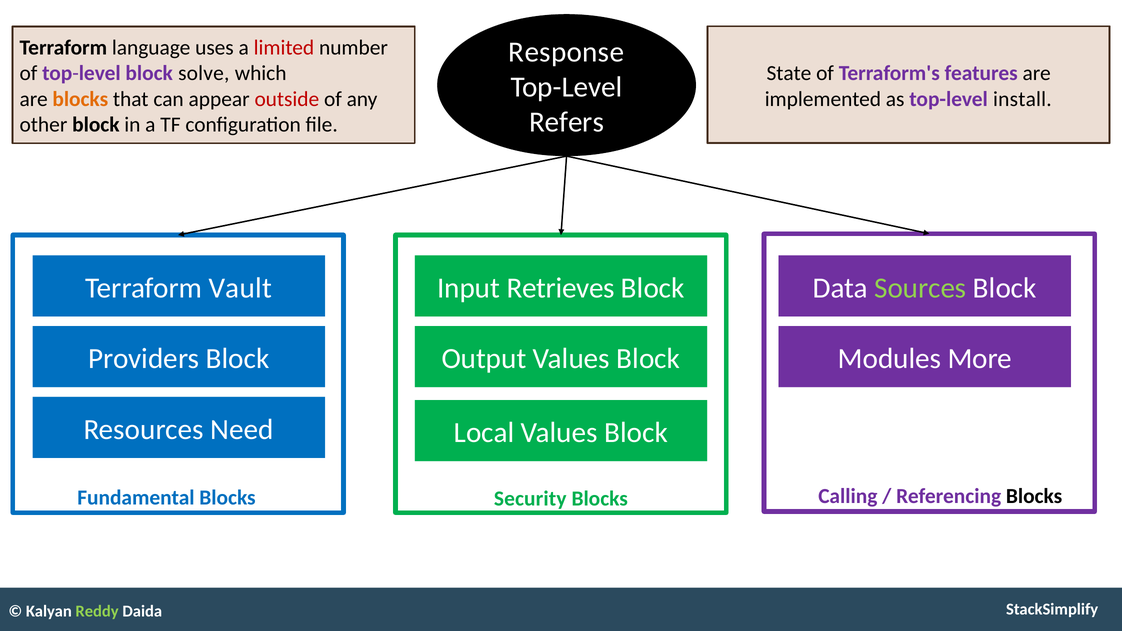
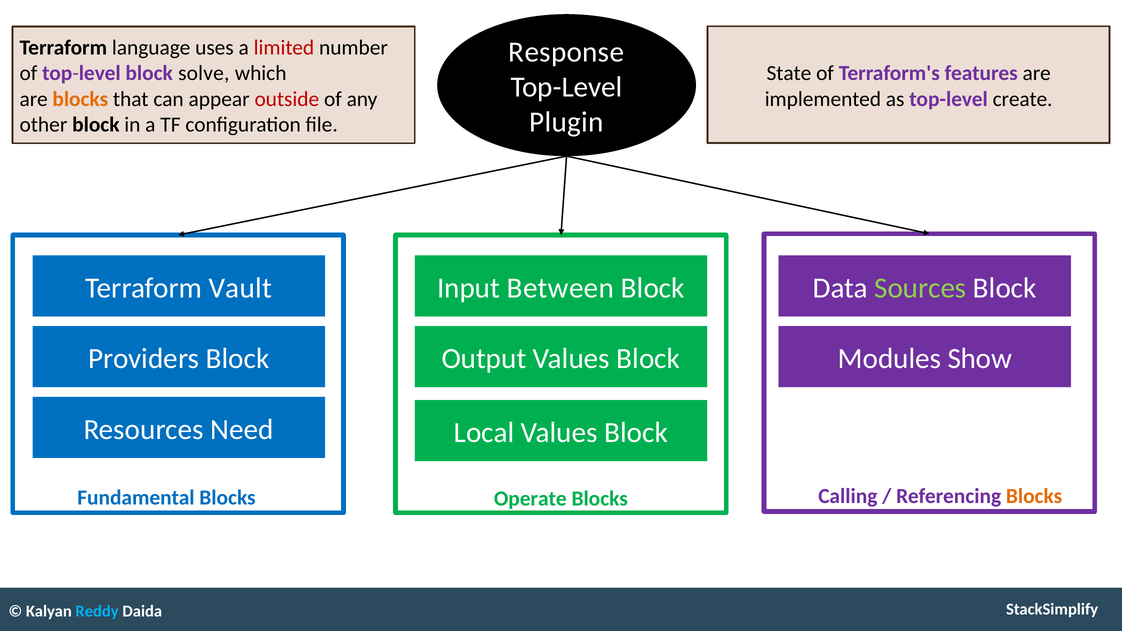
install: install -> create
Refers: Refers -> Plugin
Retrieves: Retrieves -> Between
More: More -> Show
Security: Security -> Operate
Blocks at (1034, 496) colour: black -> orange
Reddy colour: light green -> light blue
